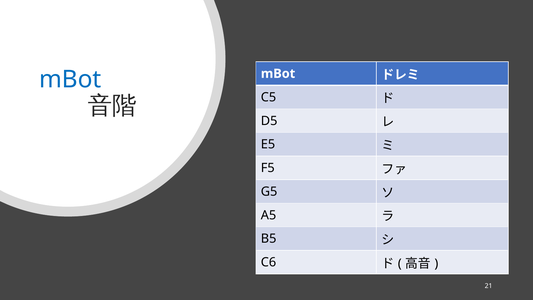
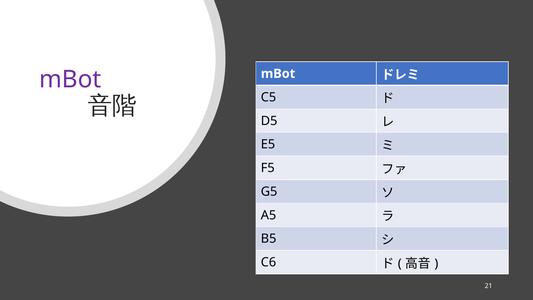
mBot at (70, 79) colour: blue -> purple
